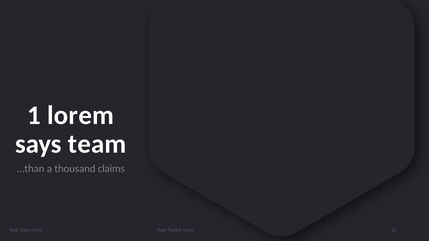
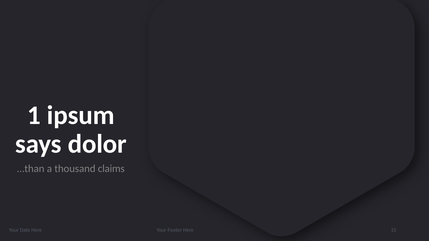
lorem: lorem -> ipsum
team: team -> dolor
